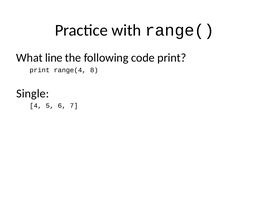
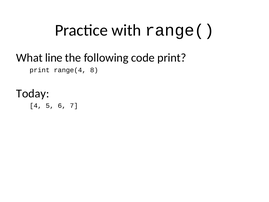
Single: Single -> Today
